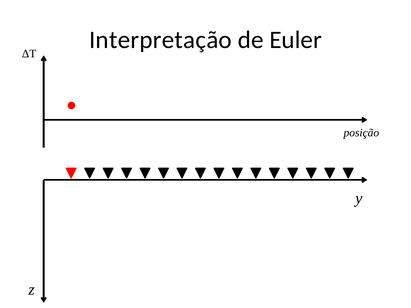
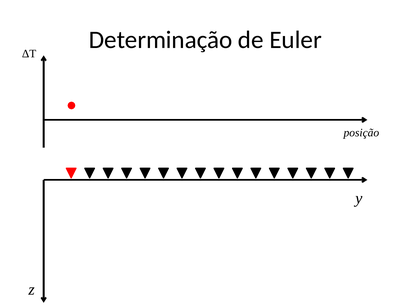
Interpretação: Interpretação -> Determinação
